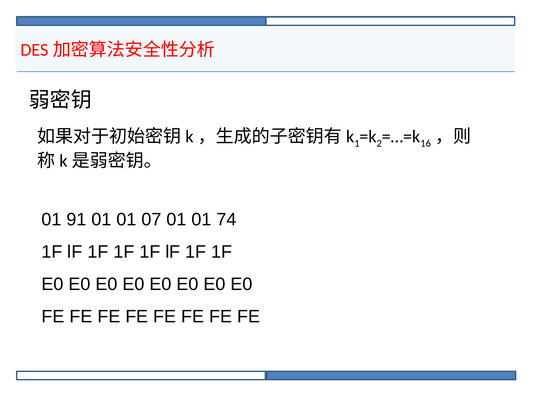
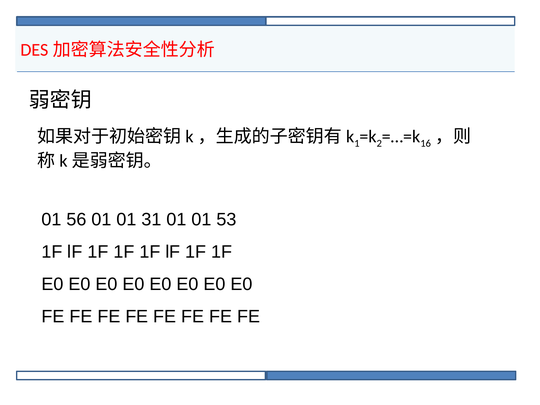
91: 91 -> 56
07: 07 -> 31
74: 74 -> 53
